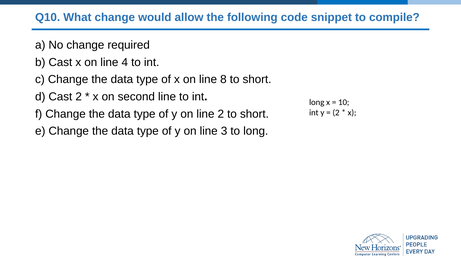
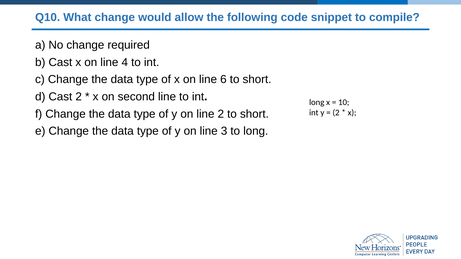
8: 8 -> 6
